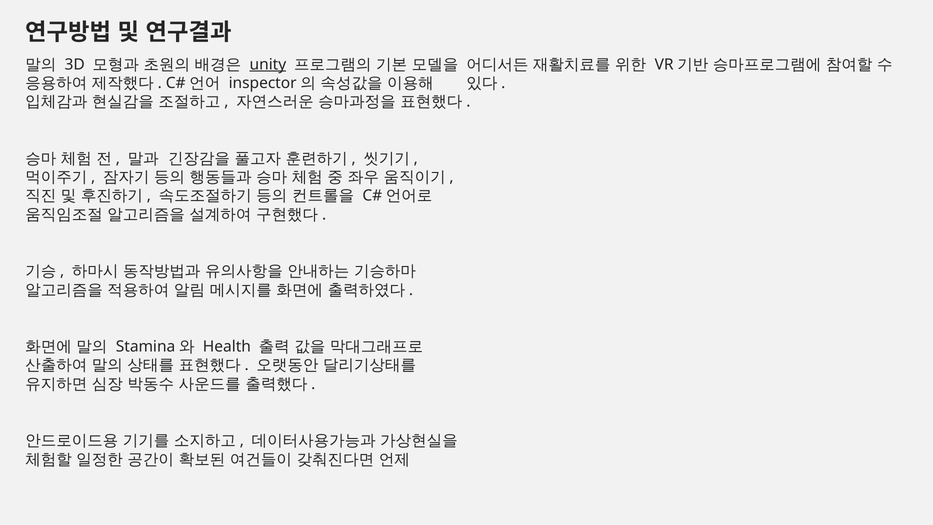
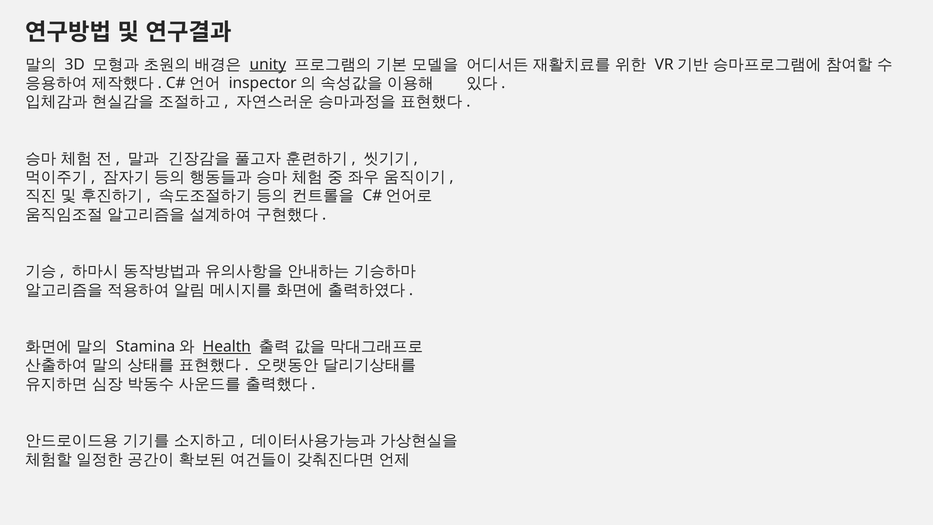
Health underline: none -> present
